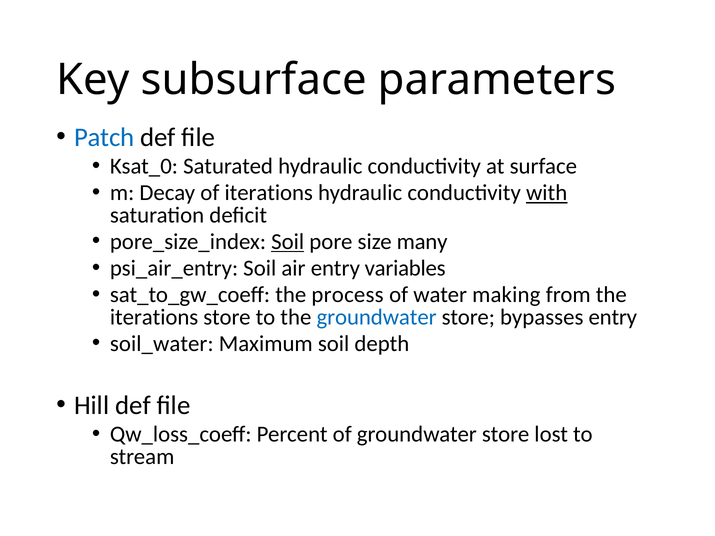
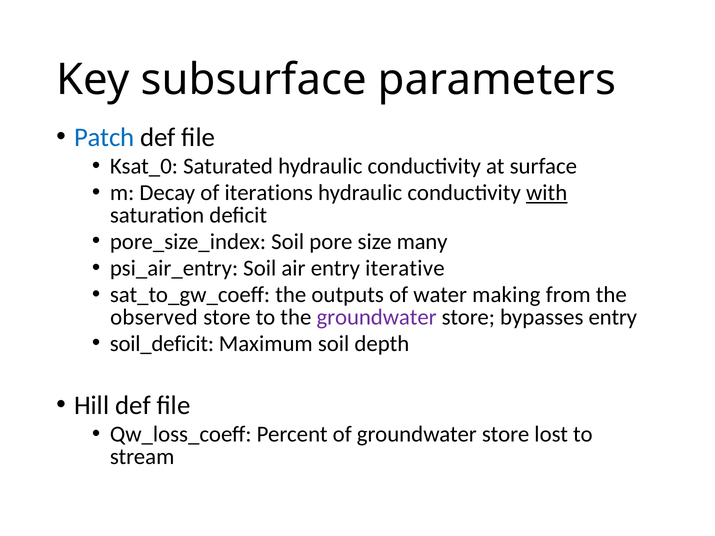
Soil at (288, 242) underline: present -> none
variables: variables -> iterative
process: process -> outputs
iterations at (154, 317): iterations -> observed
groundwater at (377, 317) colour: blue -> purple
soil_water: soil_water -> soil_deficit
